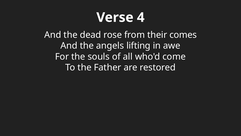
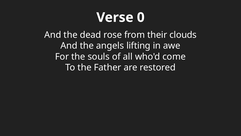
4: 4 -> 0
comes: comes -> clouds
